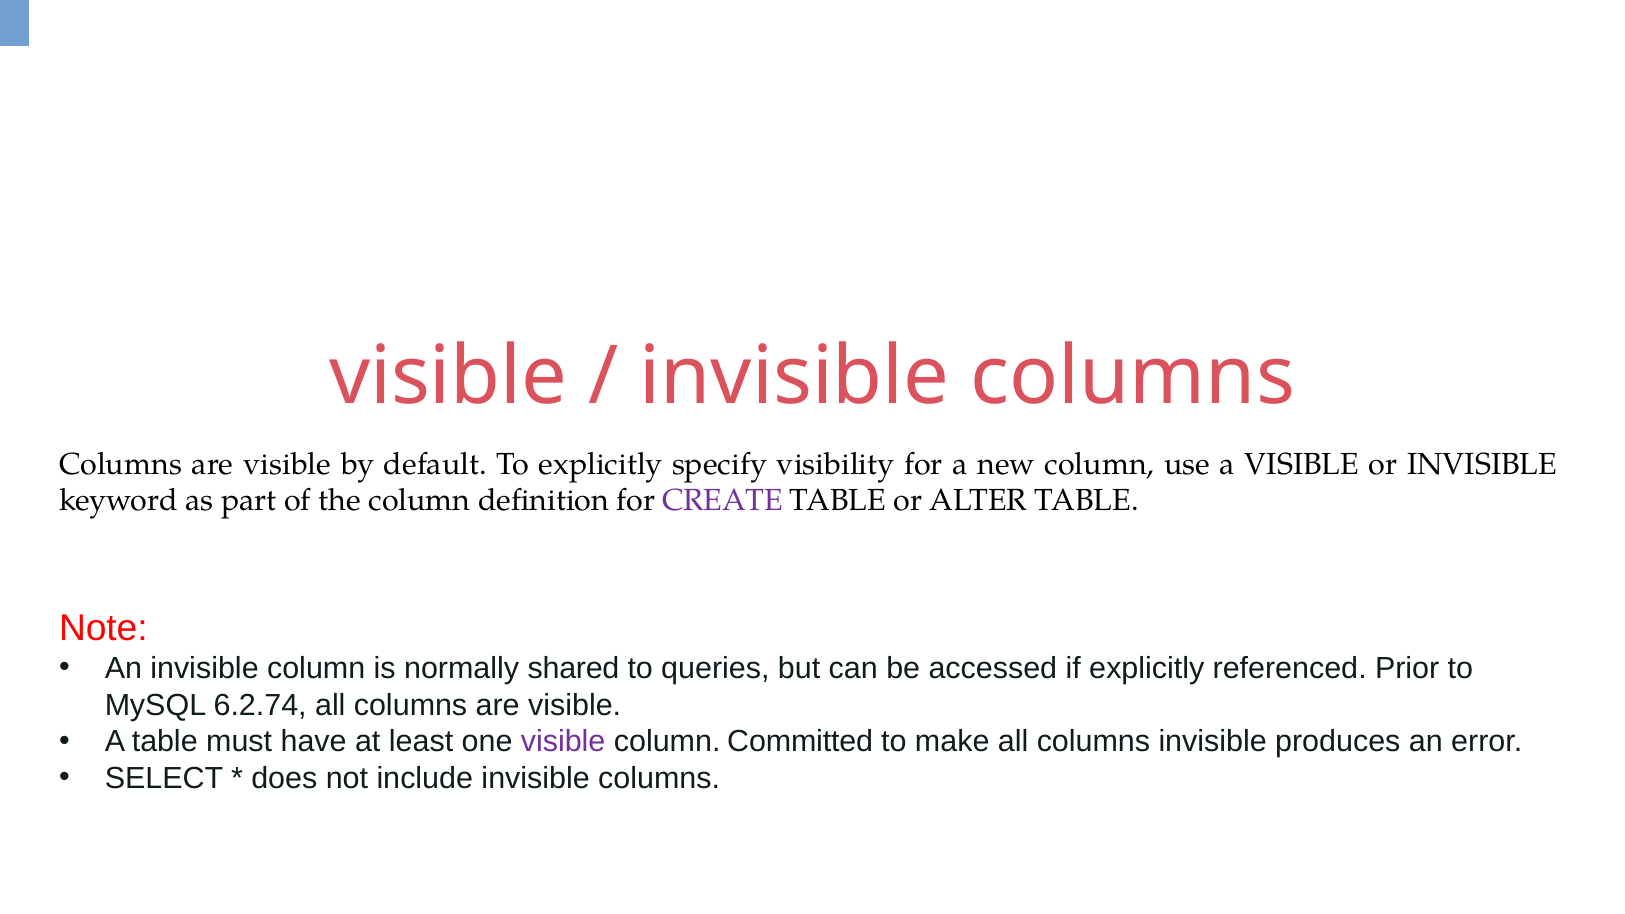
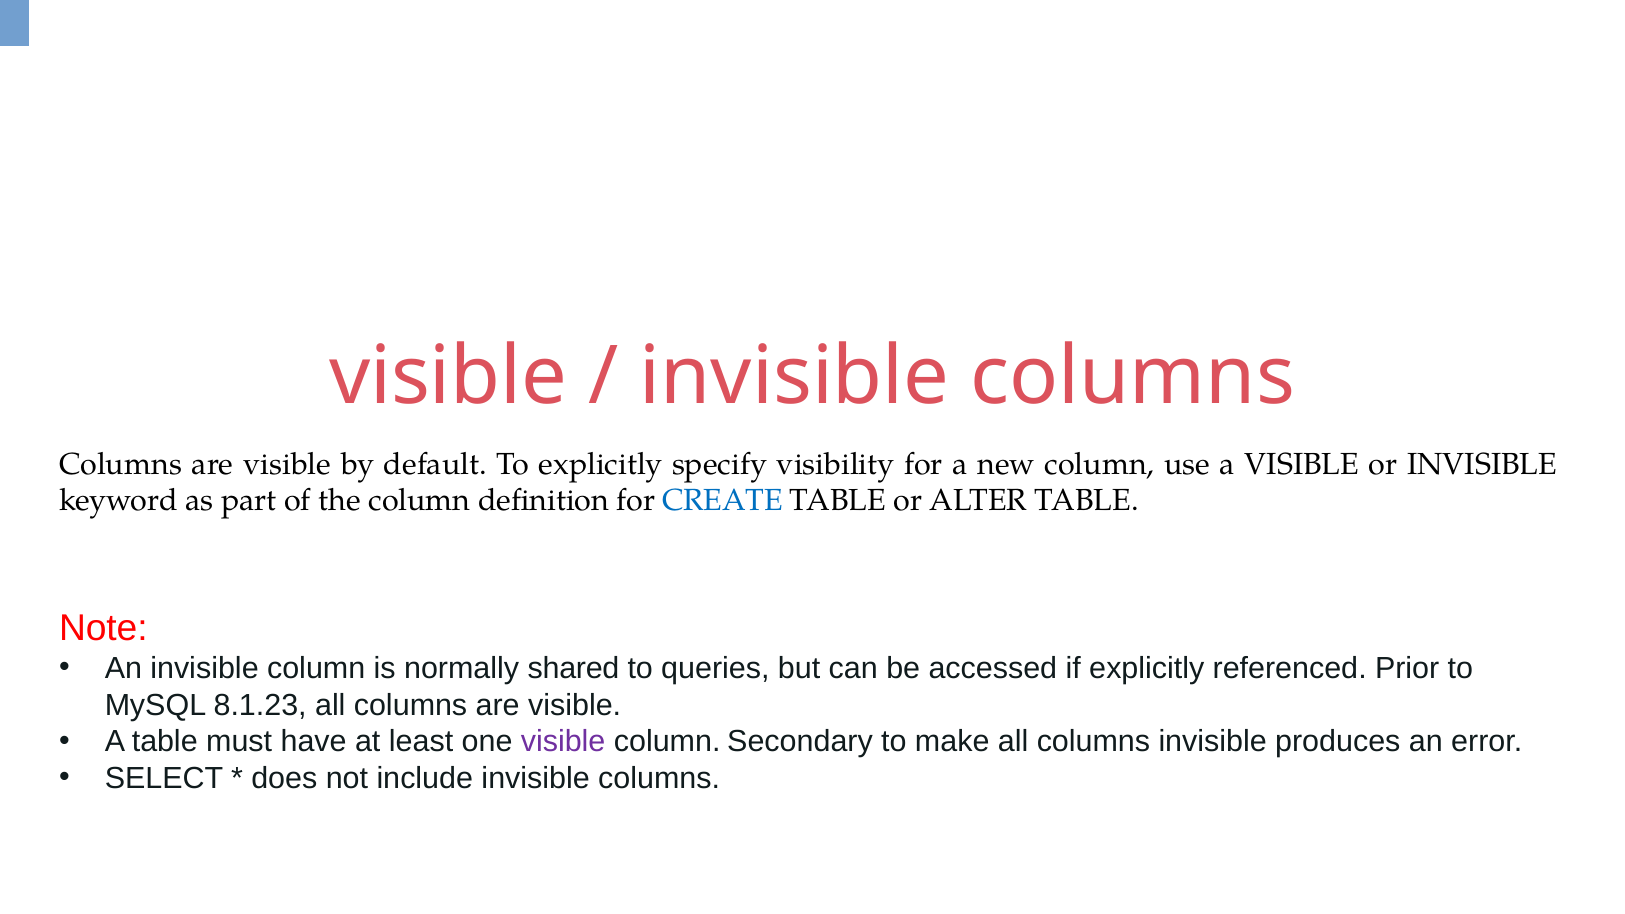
CREATE colour: purple -> blue
6.2.74: 6.2.74 -> 8.1.23
Committed: Committed -> Secondary
